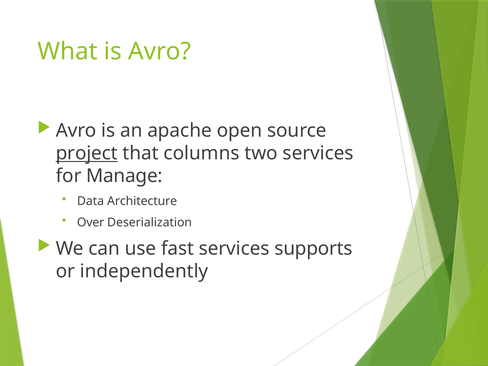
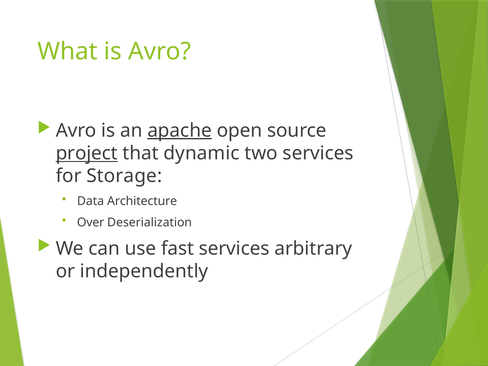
apache underline: none -> present
columns: columns -> dynamic
Manage: Manage -> Storage
supports: supports -> arbitrary
